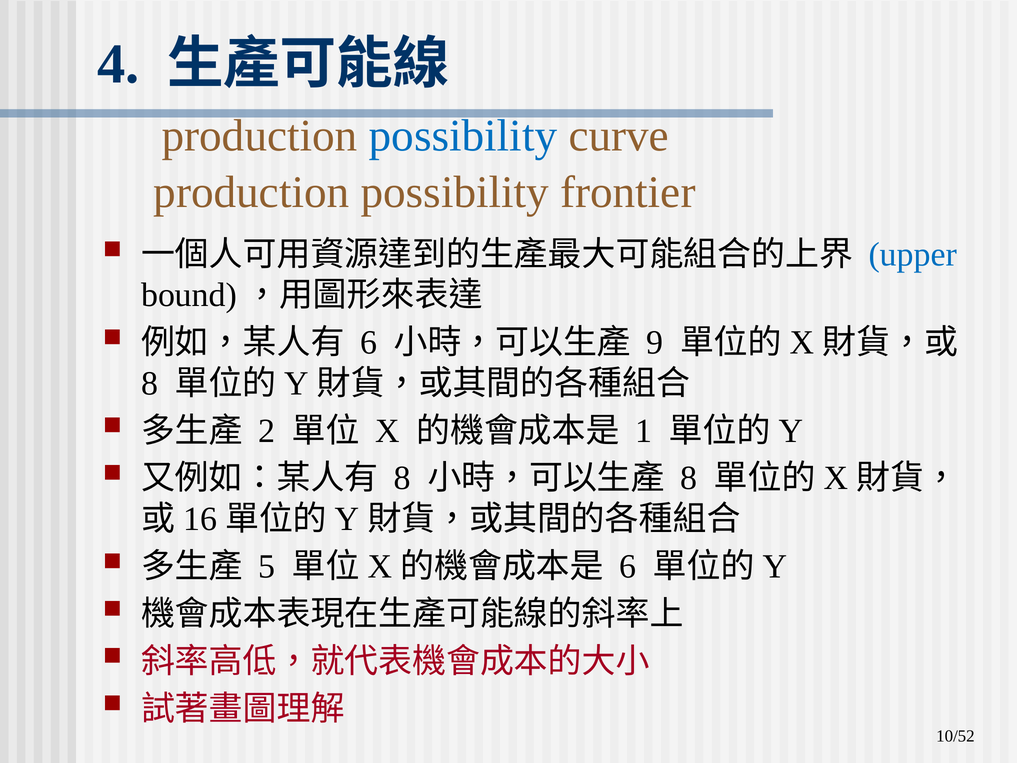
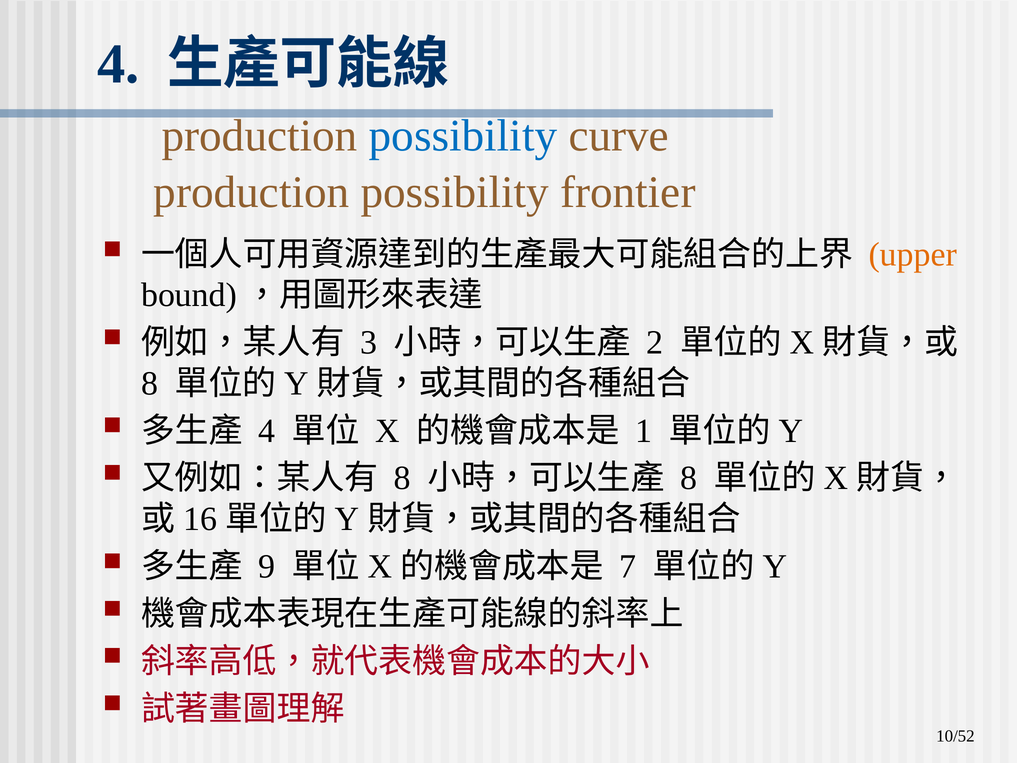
upper colour: blue -> orange
6 at (369, 343): 6 -> 3
9: 9 -> 2
2 at (267, 431): 2 -> 4
5: 5 -> 9
6 at (628, 566): 6 -> 7
